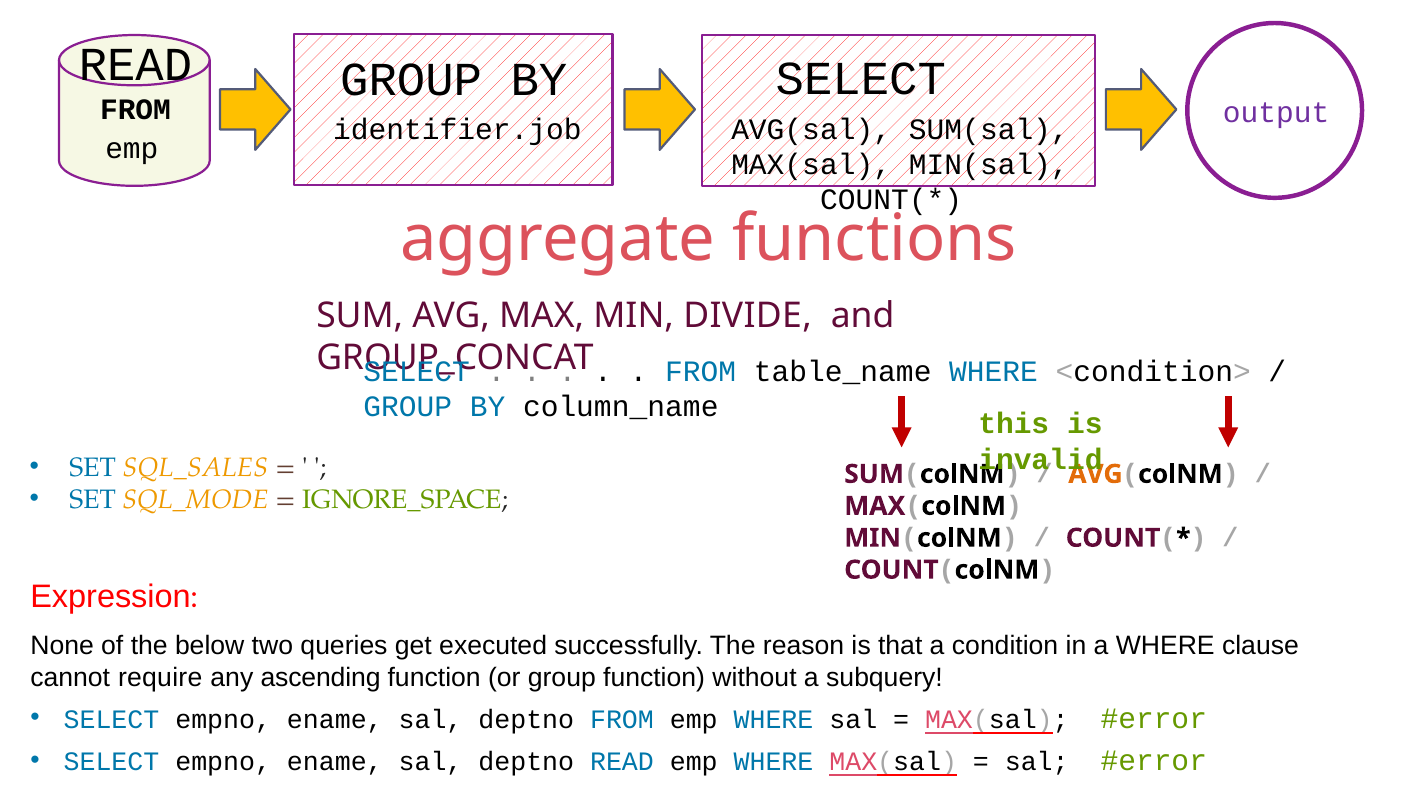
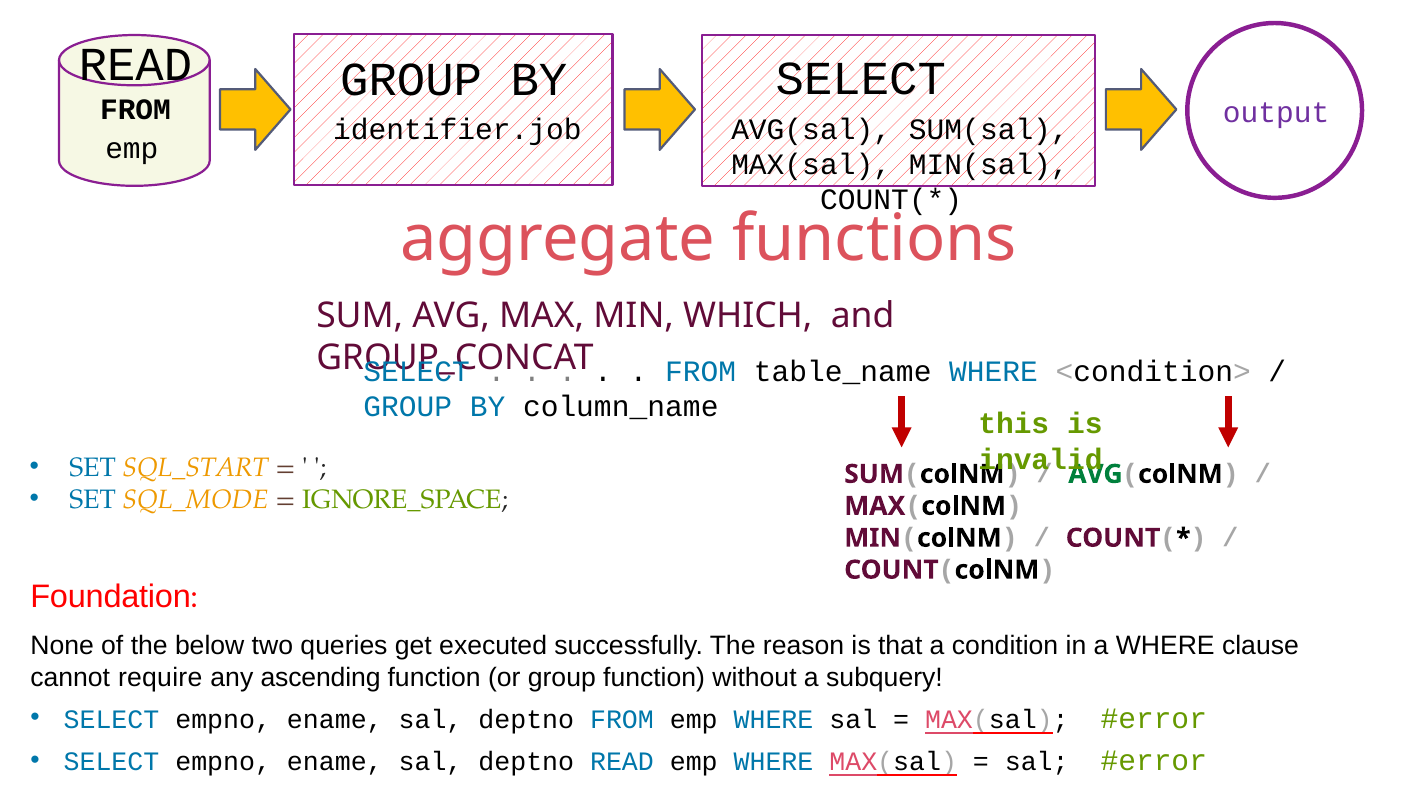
DIVIDE: DIVIDE -> WHICH
SQL_SALES: SQL_SALES -> SQL_START
AVG at (1095, 474) colour: orange -> green
Expression: Expression -> Foundation
